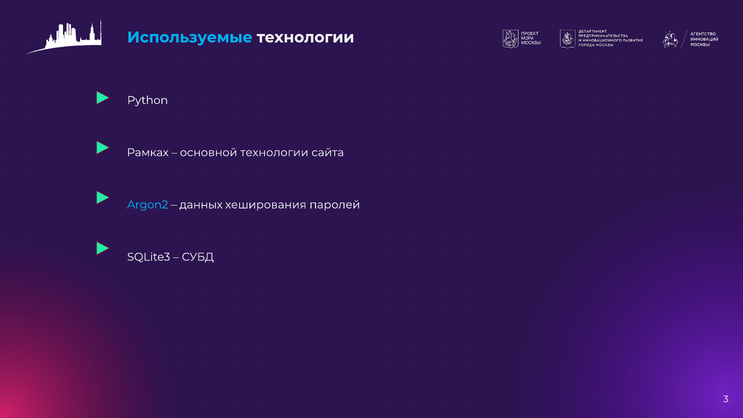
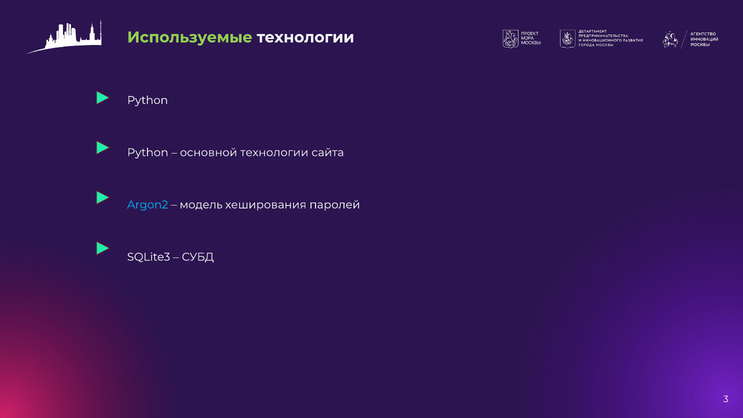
Используемые colour: light blue -> light green
Рамках at (148, 152): Рамках -> Python
данных: данных -> модель
